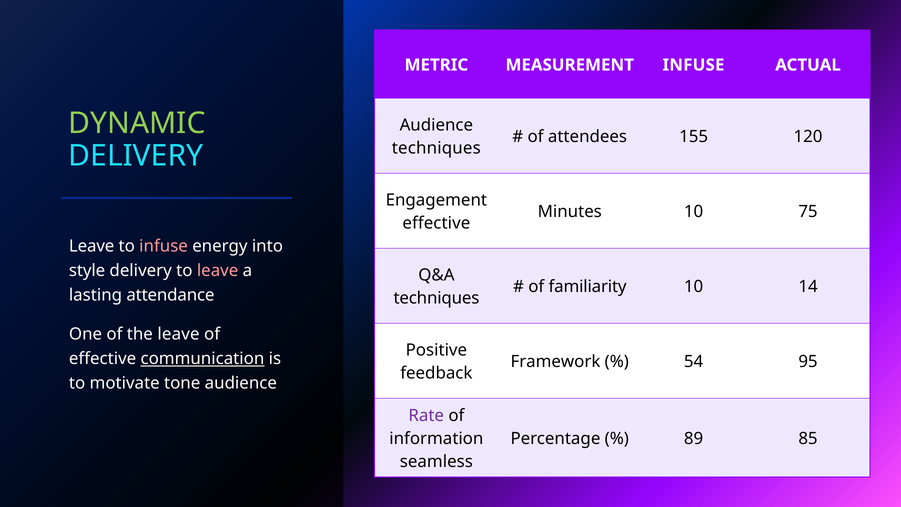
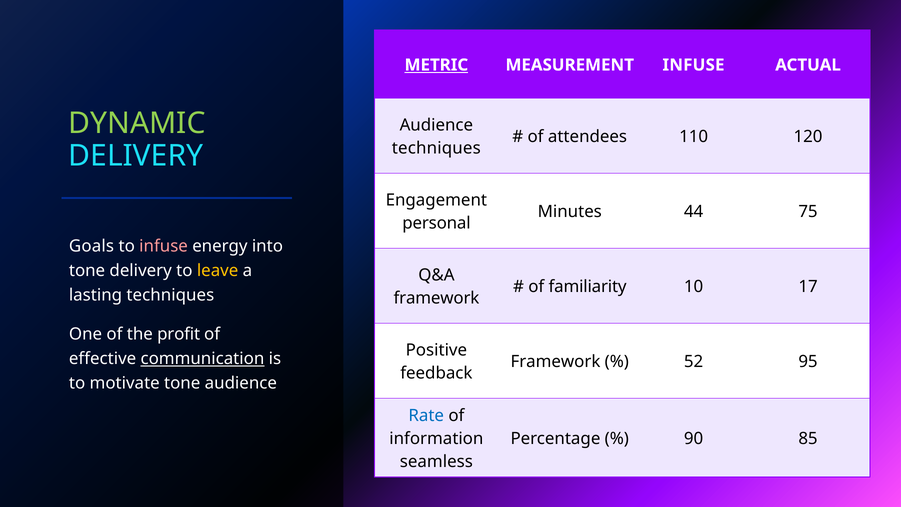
METRIC underline: none -> present
155: 155 -> 110
Minutes 10: 10 -> 44
effective at (436, 223): effective -> personal
Leave at (92, 246): Leave -> Goals
style at (87, 271): style -> tone
leave at (218, 271) colour: pink -> yellow
14: 14 -> 17
lasting attendance: attendance -> techniques
techniques at (436, 298): techniques -> framework
the leave: leave -> profit
54: 54 -> 52
Rate colour: purple -> blue
89: 89 -> 90
